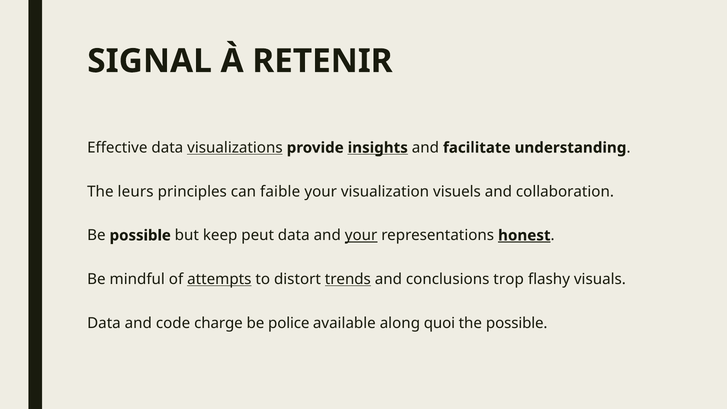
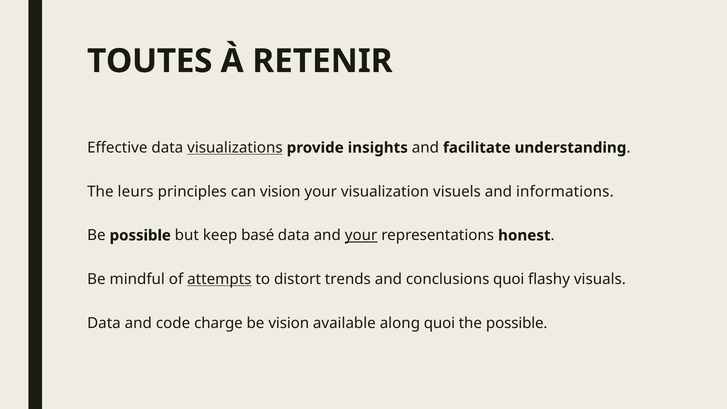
SIGNAL: SIGNAL -> TOUTES
insights underline: present -> none
can faible: faible -> vision
collaboration: collaboration -> informations
peut: peut -> basé
honest underline: present -> none
trends underline: present -> none
conclusions trop: trop -> quoi
be police: police -> vision
